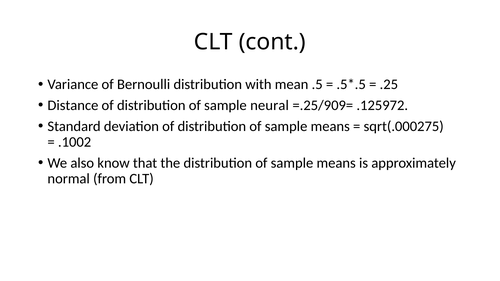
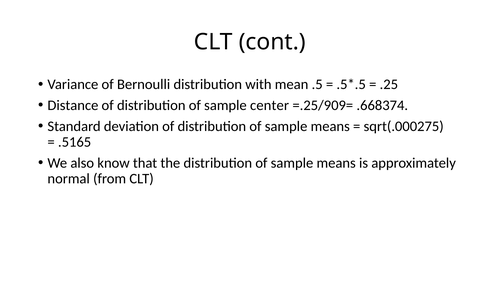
neural: neural -> center
.125972: .125972 -> .668374
.1002: .1002 -> .5165
